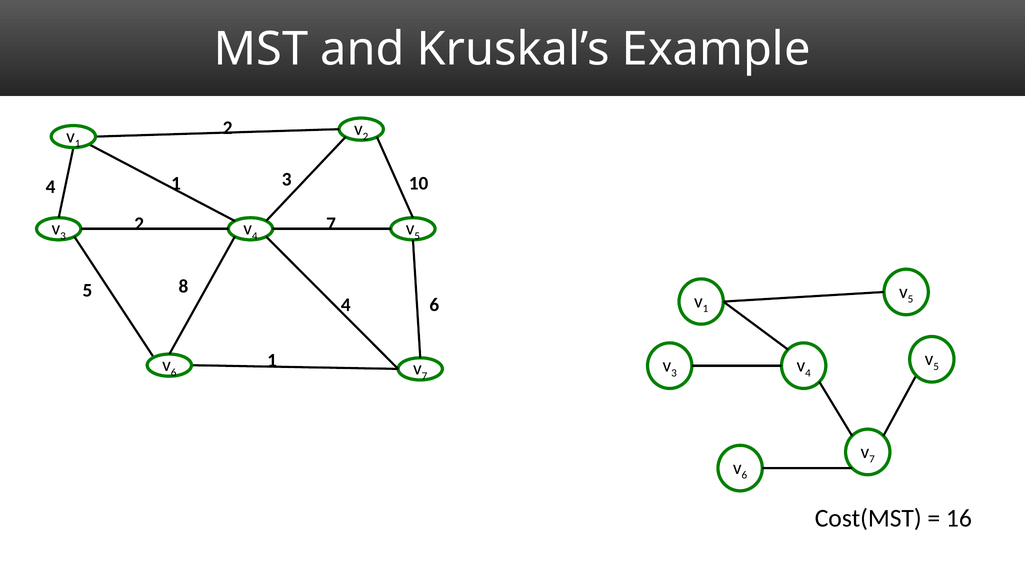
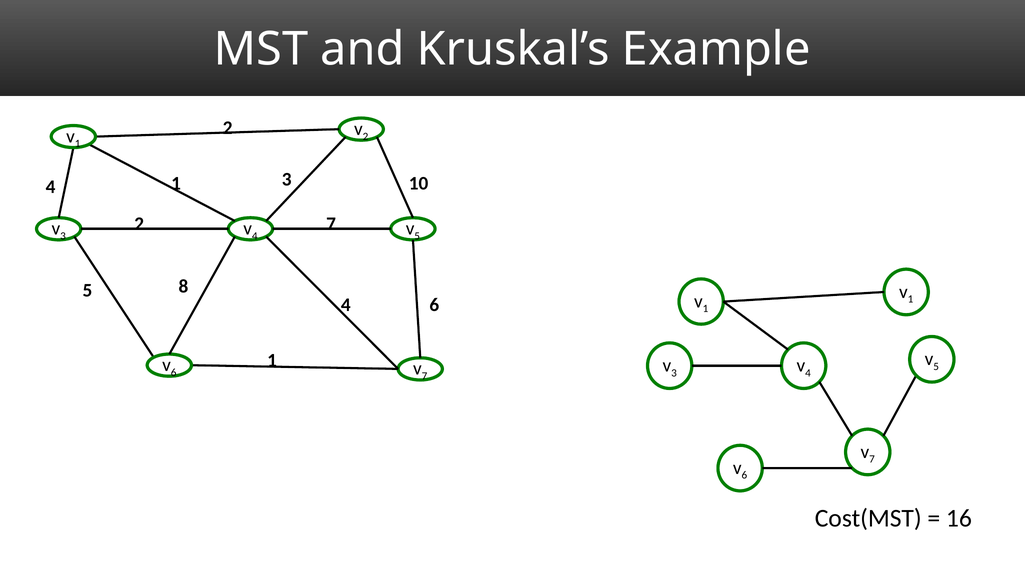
5 at (910, 299): 5 -> 1
